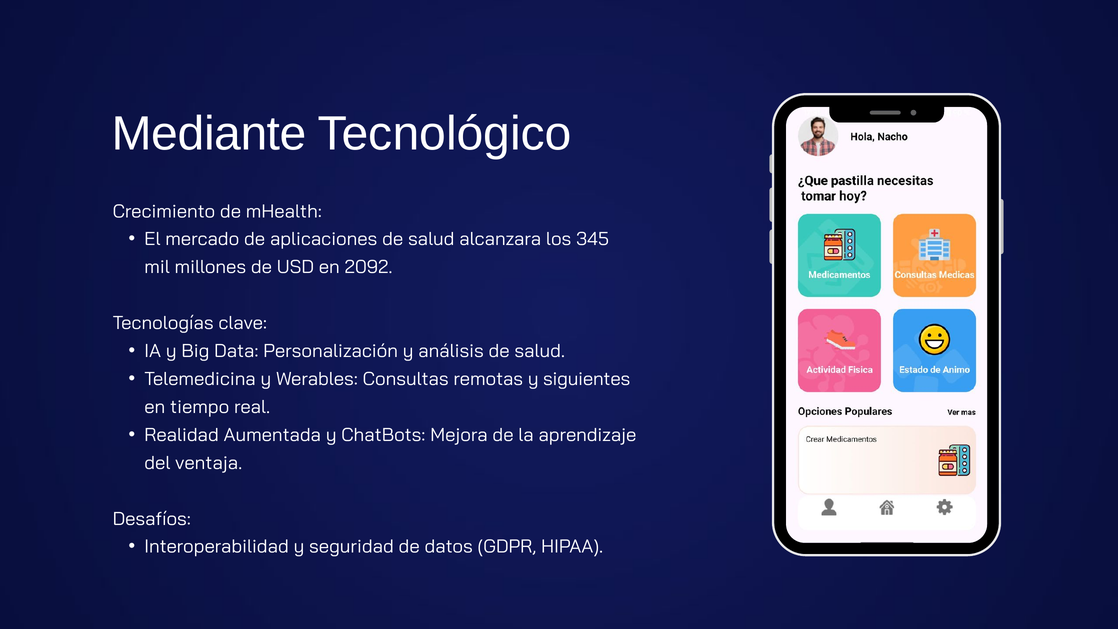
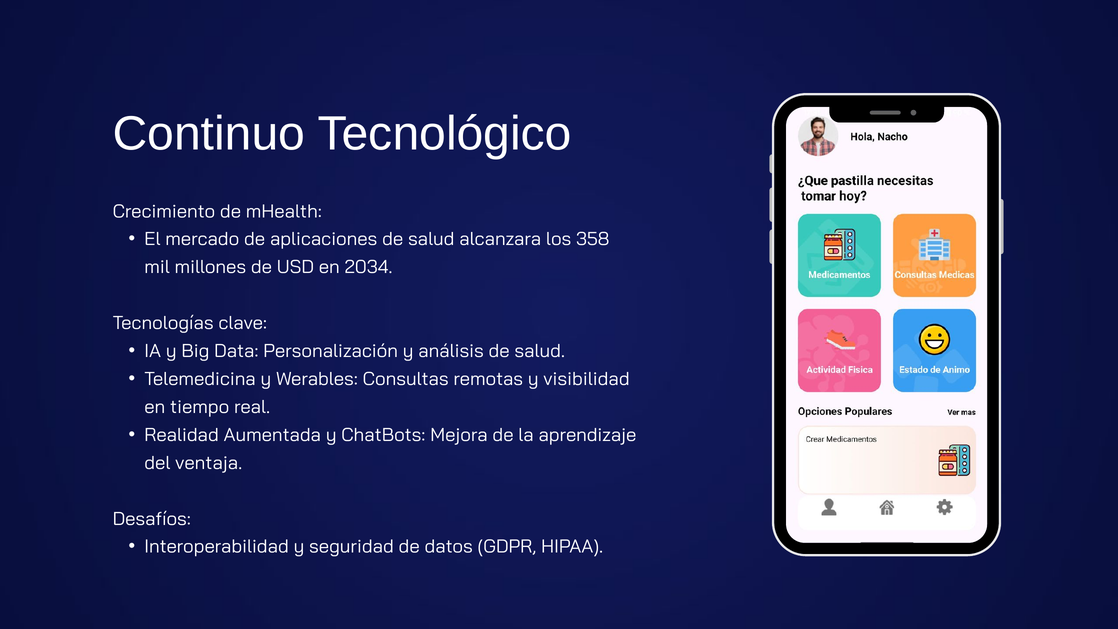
Mediante: Mediante -> Continuo
345: 345 -> 358
2092: 2092 -> 2034
siguientes: siguientes -> visibilidad
